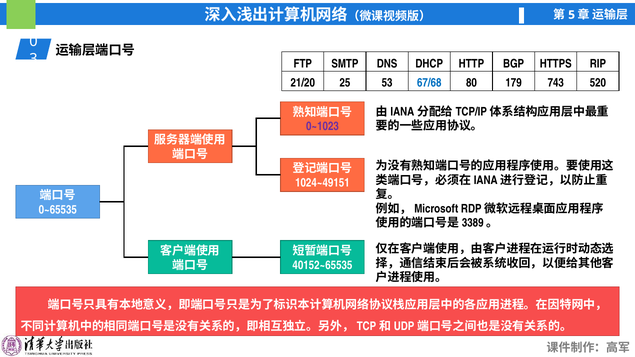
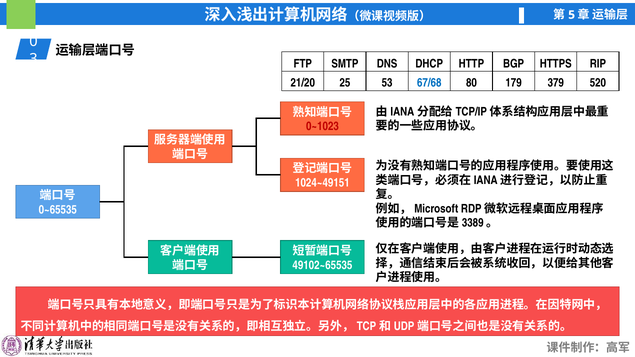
743: 743 -> 379
0~1023 colour: purple -> red
40152~65535: 40152~65535 -> 49102~65535
